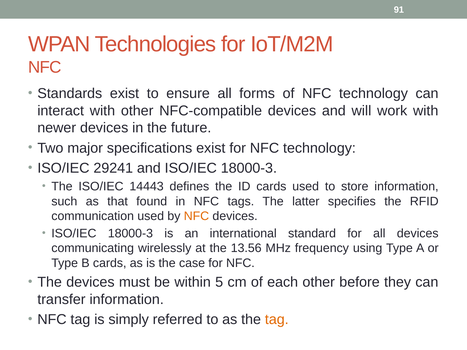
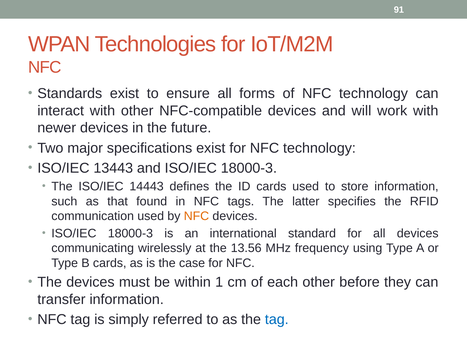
29241: 29241 -> 13443
5: 5 -> 1
tag at (277, 320) colour: orange -> blue
